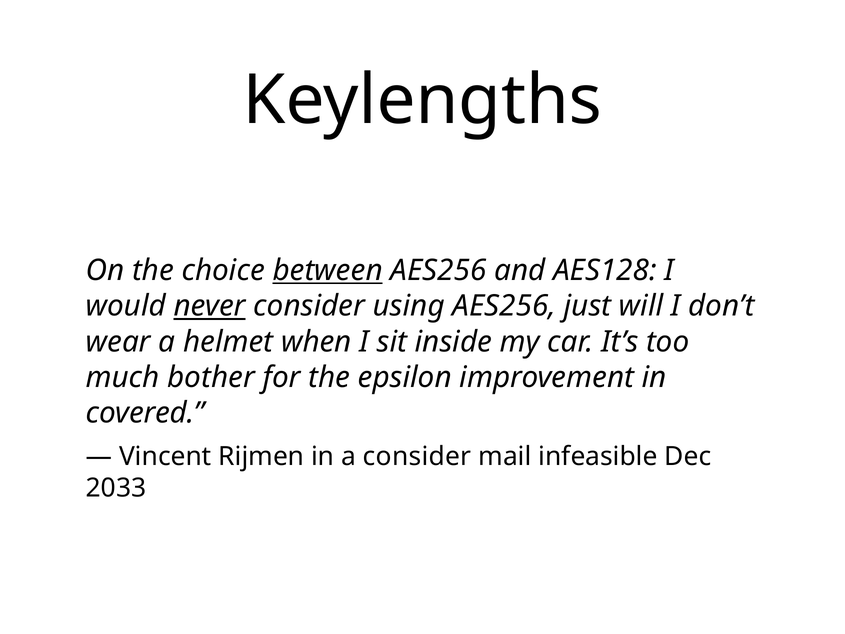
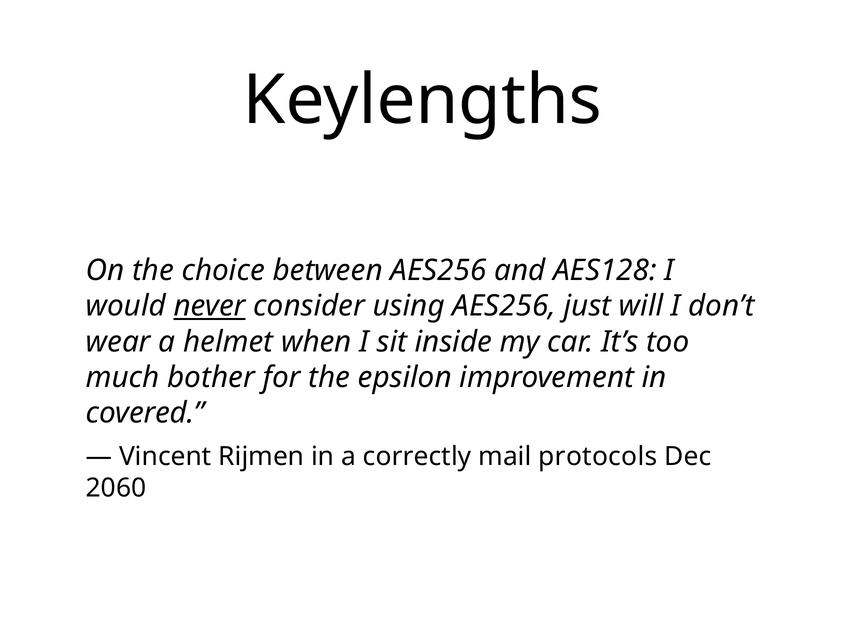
between underline: present -> none
a consider: consider -> correctly
infeasible: infeasible -> protocols
2033: 2033 -> 2060
